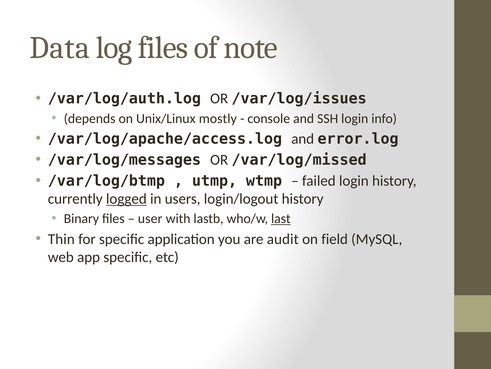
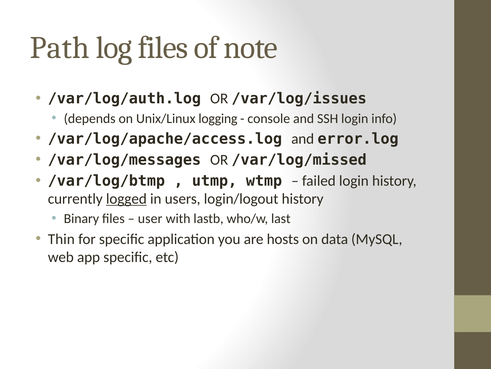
Data: Data -> Path
mostly: mostly -> logging
last underline: present -> none
audit: audit -> hosts
field: field -> data
